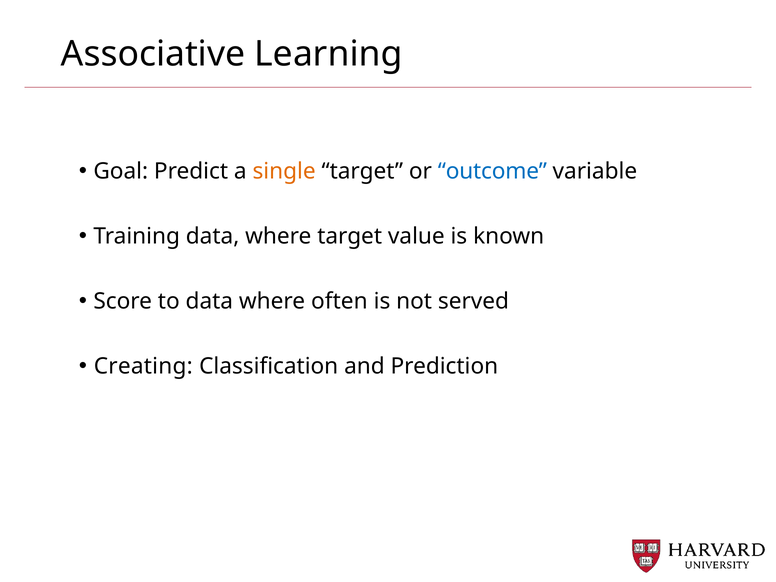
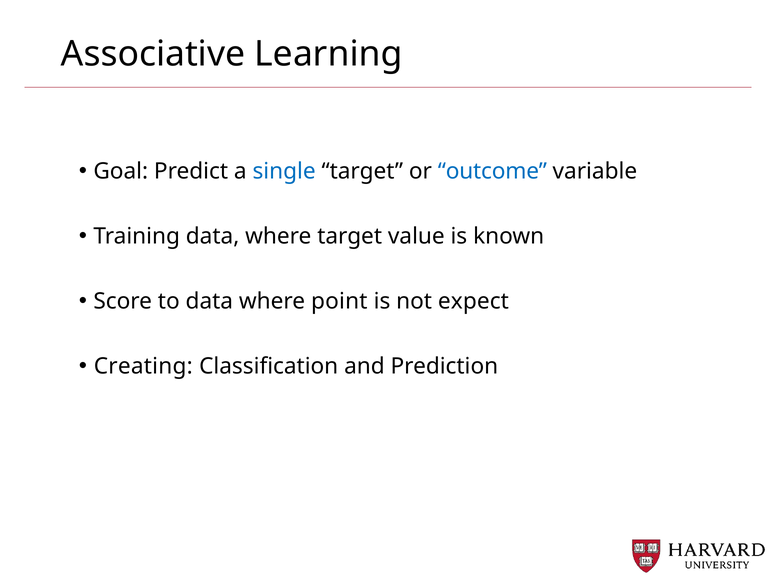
single colour: orange -> blue
often: often -> point
served: served -> expect
